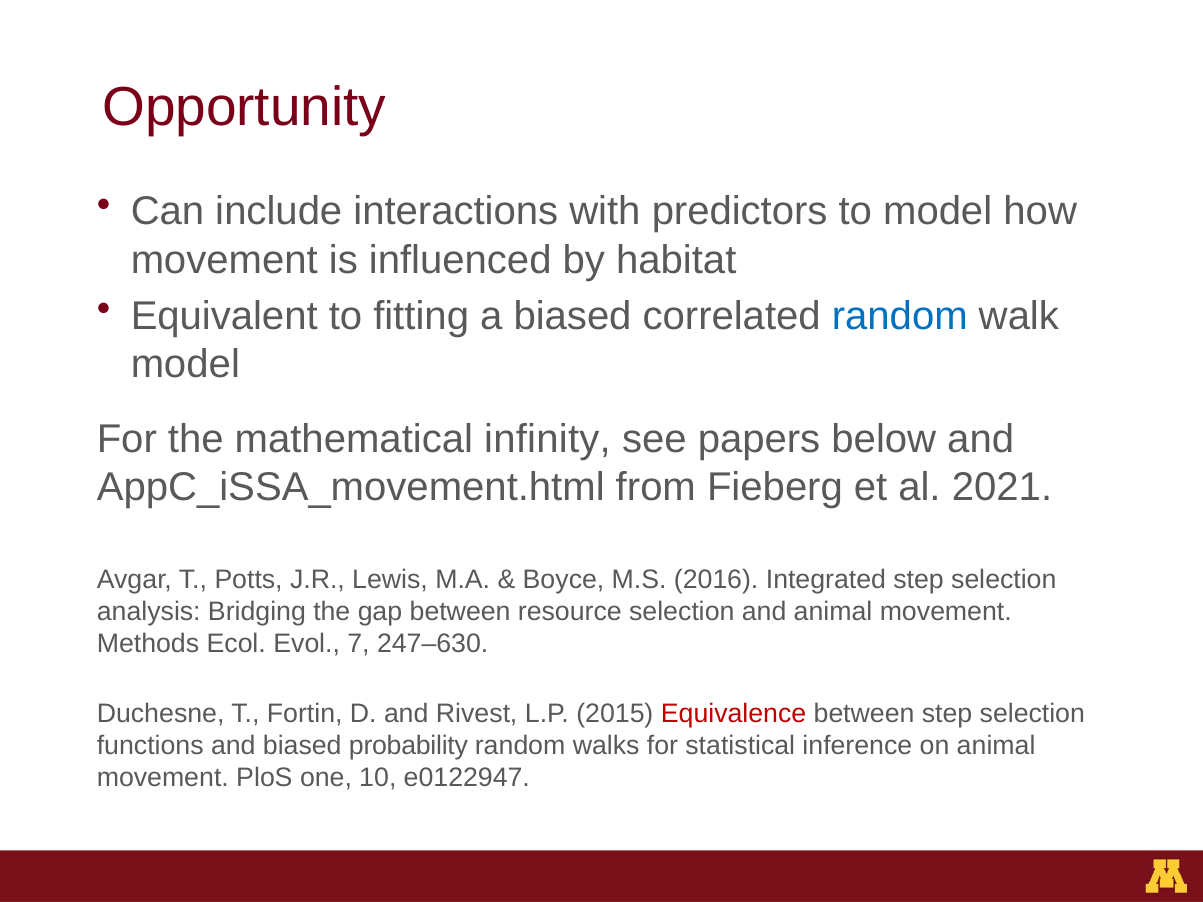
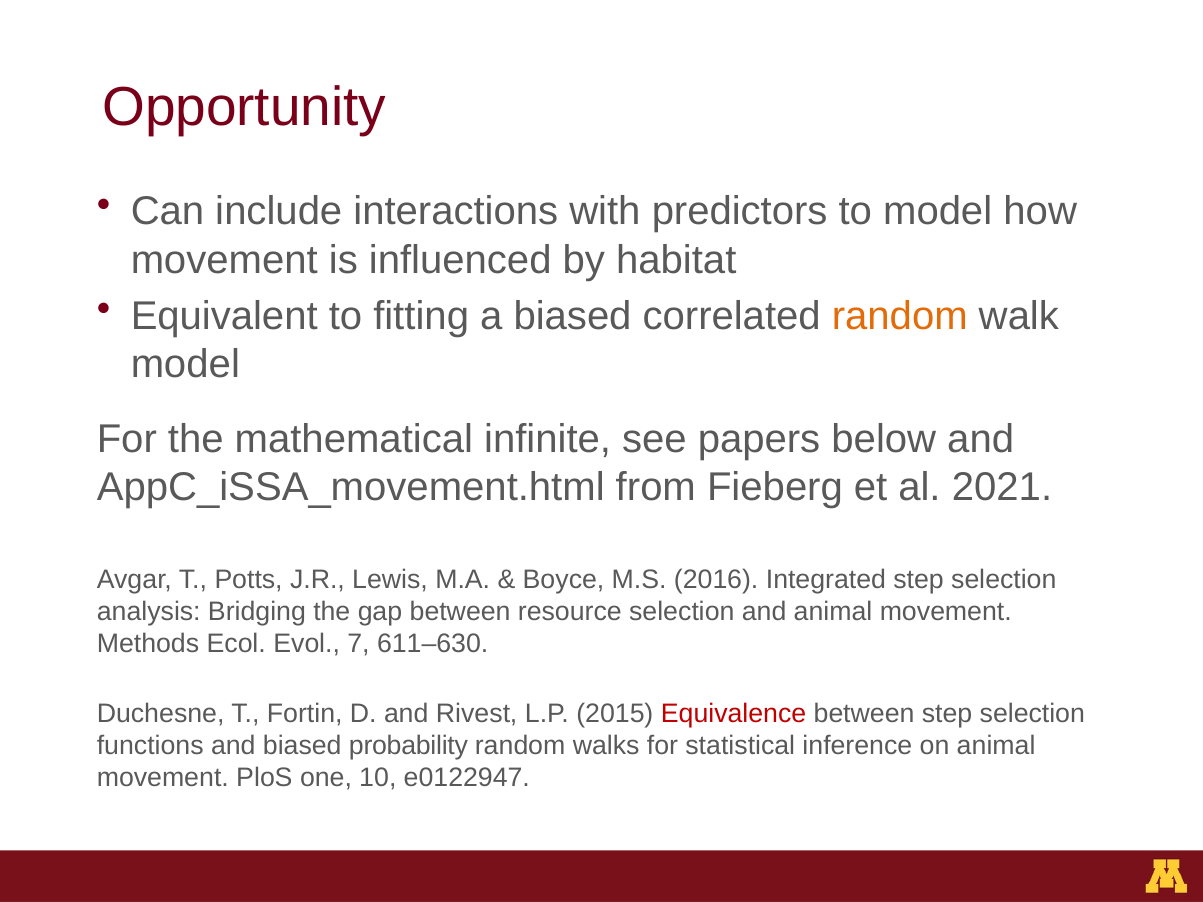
random at (900, 316) colour: blue -> orange
infinity: infinity -> infinite
247–630: 247–630 -> 611–630
